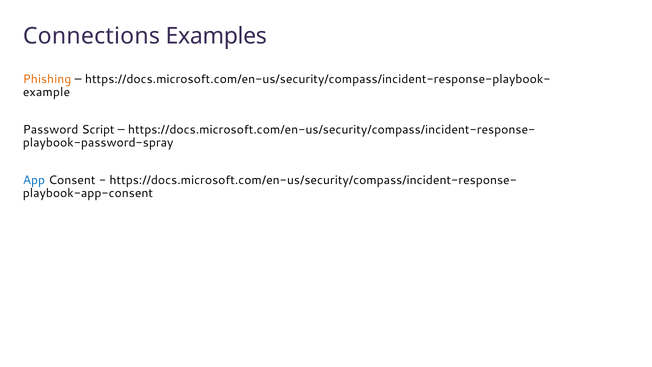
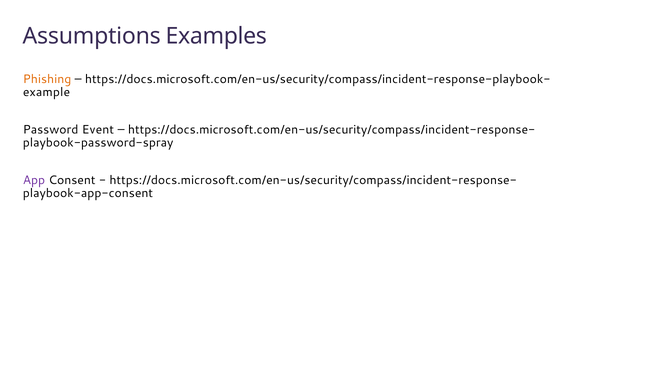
Connections: Connections -> Assumptions
Script: Script -> Event
App colour: blue -> purple
